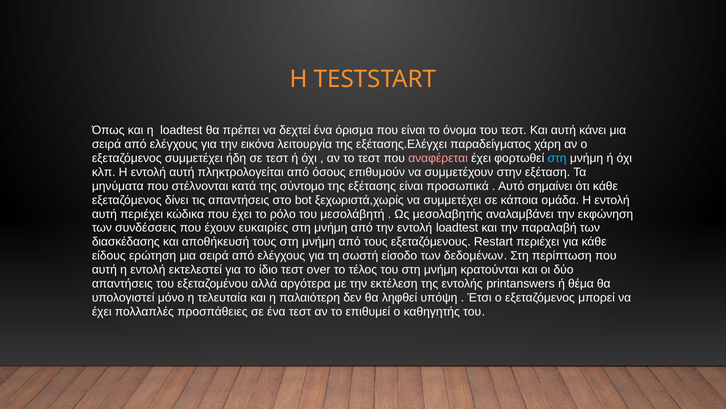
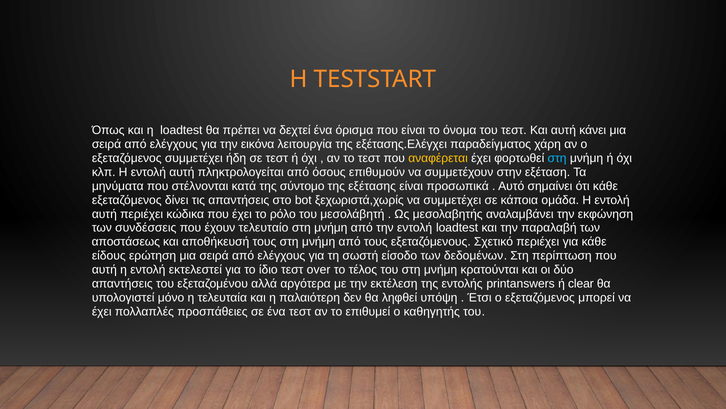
αναφέρεται colour: pink -> yellow
ευκαιρίες: ευκαιρίες -> τελευταίο
διασκέδασης: διασκέδασης -> αποστάσεως
Restart: Restart -> Σχετικό
θέμα: θέμα -> clear
